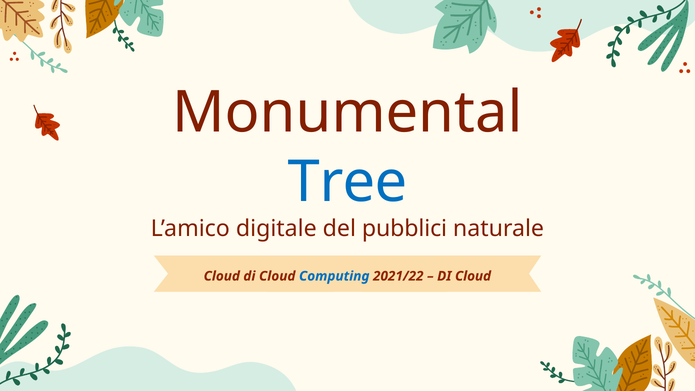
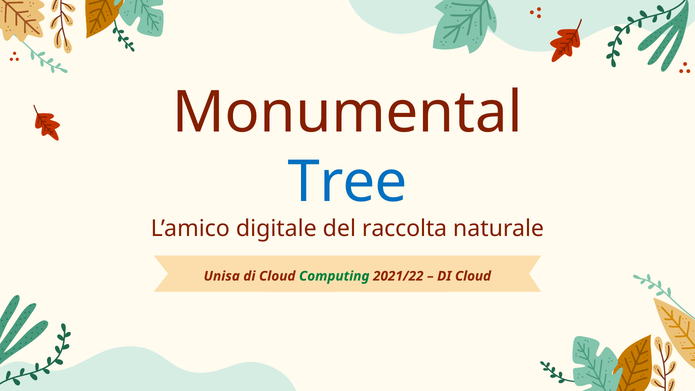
pubblici: pubblici -> raccolta
Cloud at (222, 276): Cloud -> Unisa
Computing colour: blue -> green
